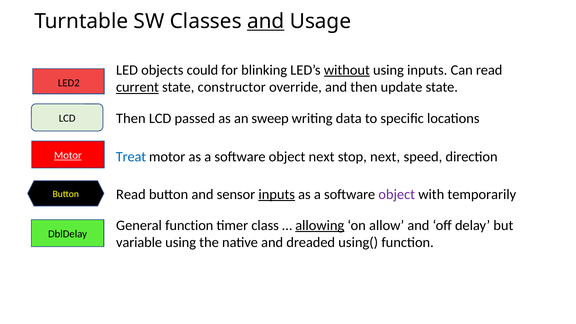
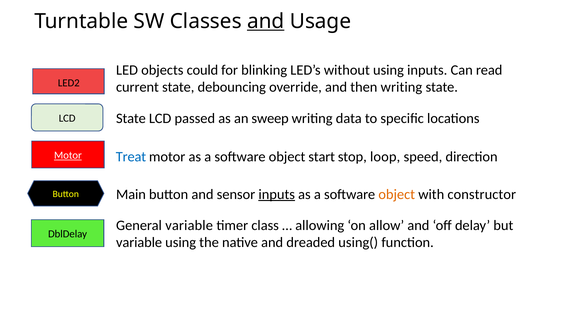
without underline: present -> none
current underline: present -> none
constructor: constructor -> debouncing
then update: update -> writing
Then at (131, 118): Then -> State
object next: next -> start
stop next: next -> loop
Read at (131, 194): Read -> Main
object at (397, 194) colour: purple -> orange
temporarily: temporarily -> constructor
General function: function -> variable
allowing underline: present -> none
